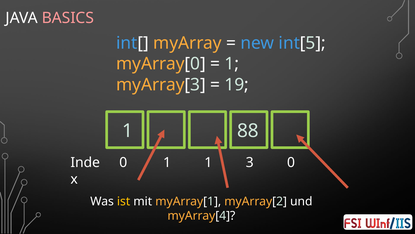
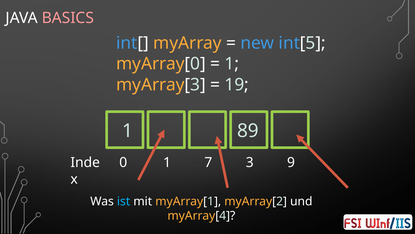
88: 88 -> 89
1 1: 1 -> 7
3 0: 0 -> 9
ist colour: yellow -> light blue
